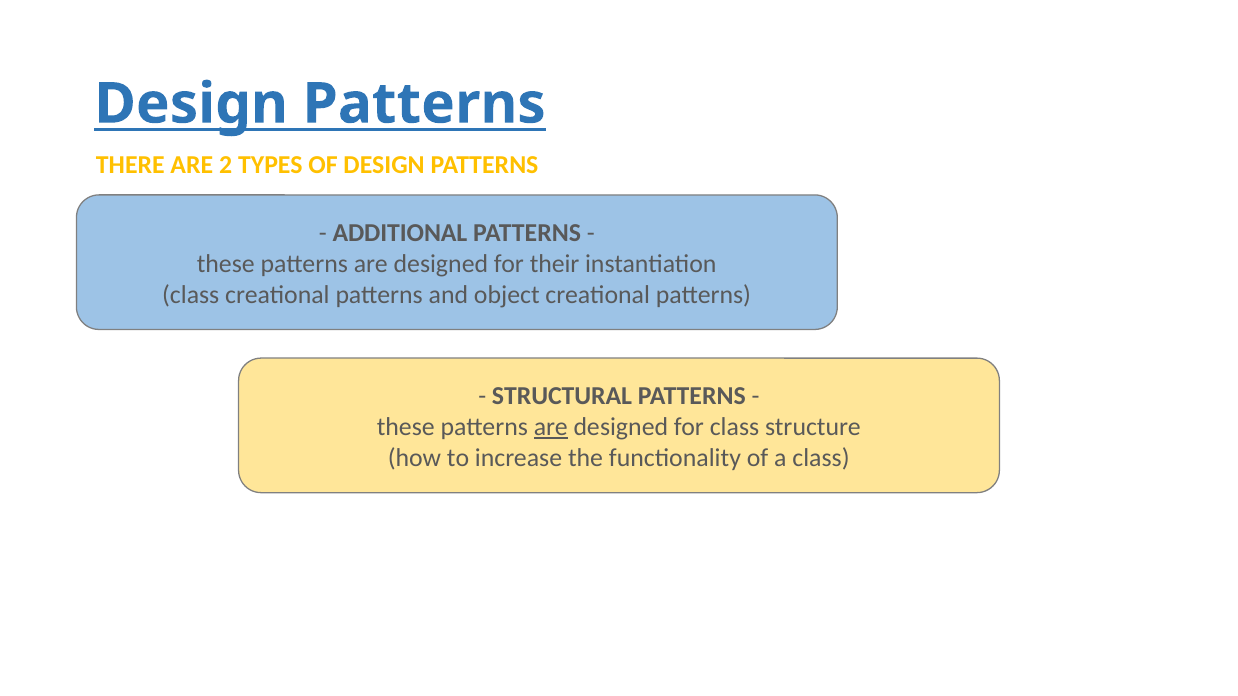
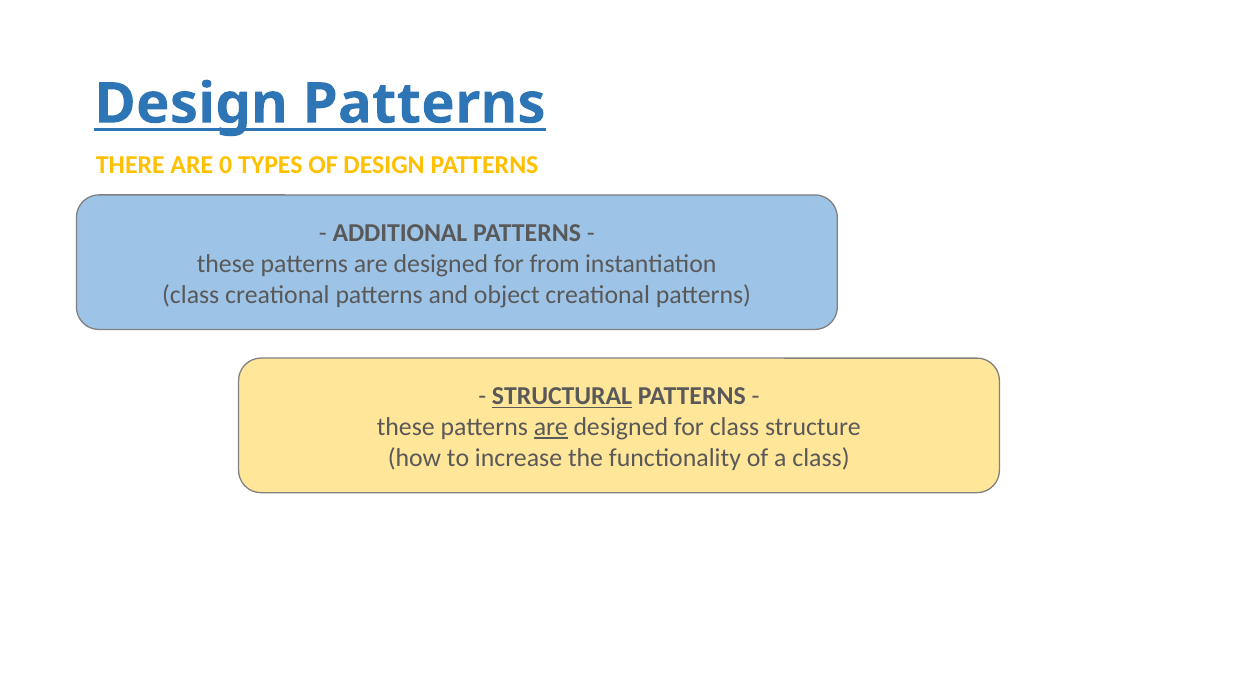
2: 2 -> 0
their: their -> from
STRUCTURAL underline: none -> present
